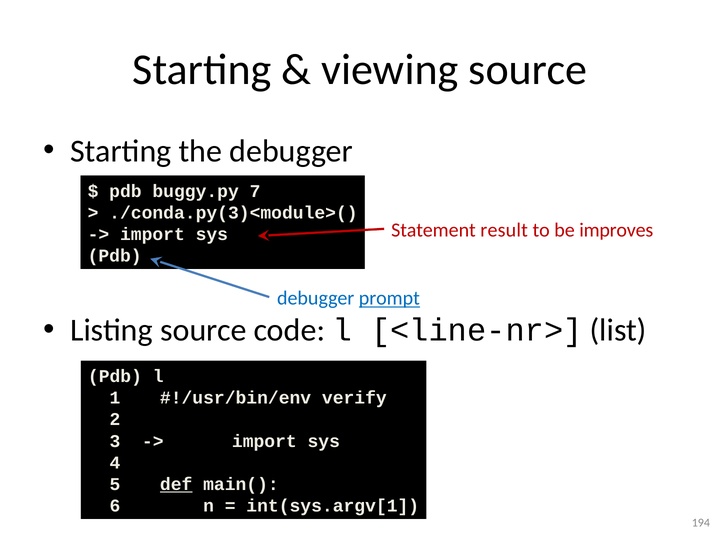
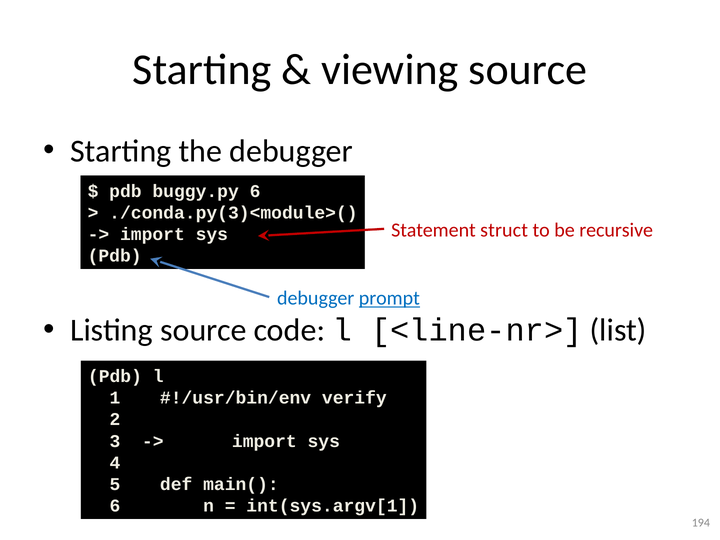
buggy.py 7: 7 -> 6
result: result -> struct
improves: improves -> recursive
def underline: present -> none
